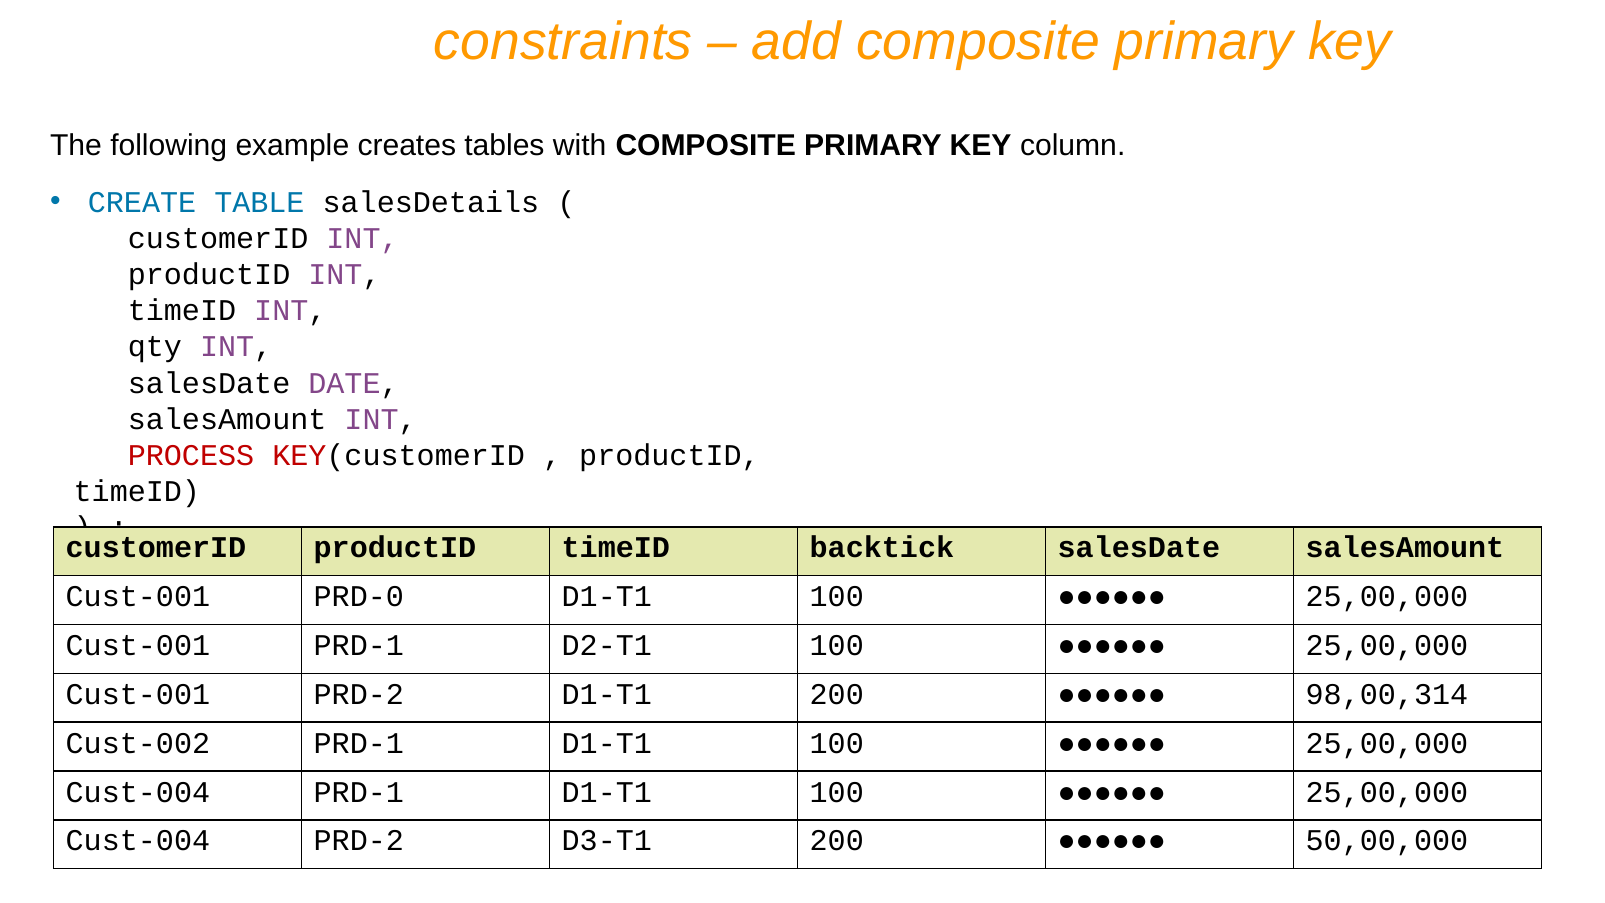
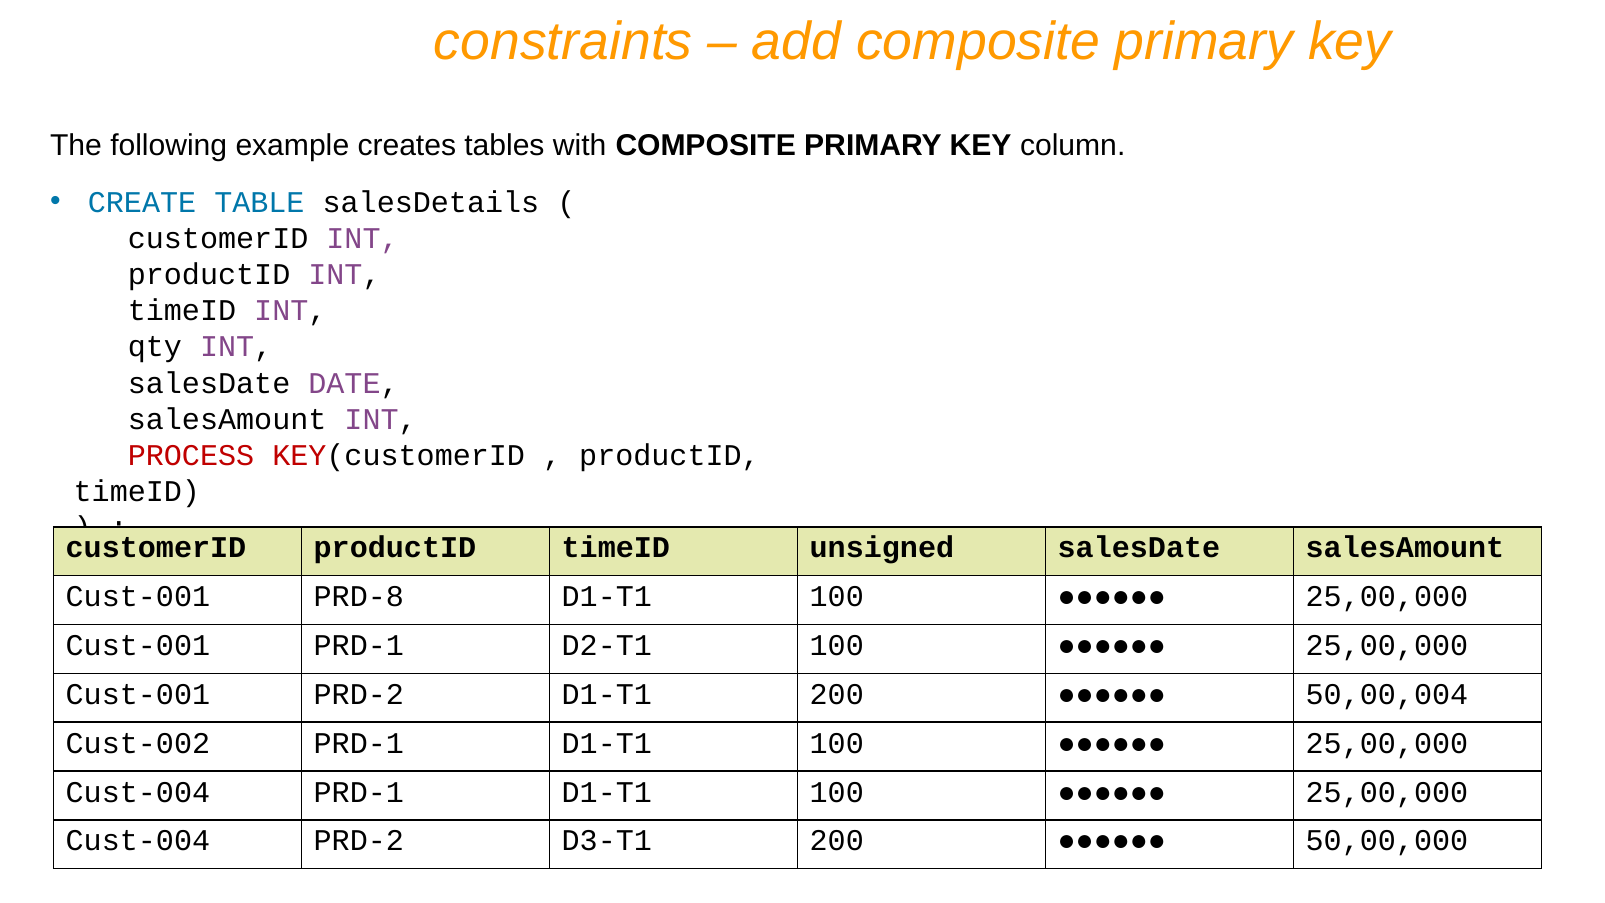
backtick: backtick -> unsigned
PRD-0: PRD-0 -> PRD-8
98,00,314: 98,00,314 -> 50,00,004
